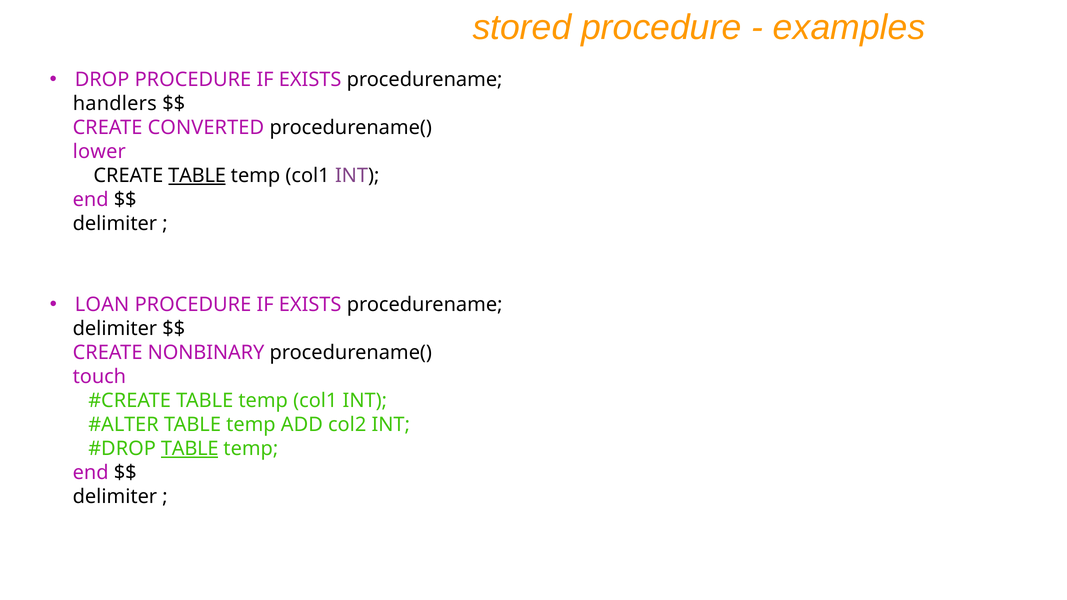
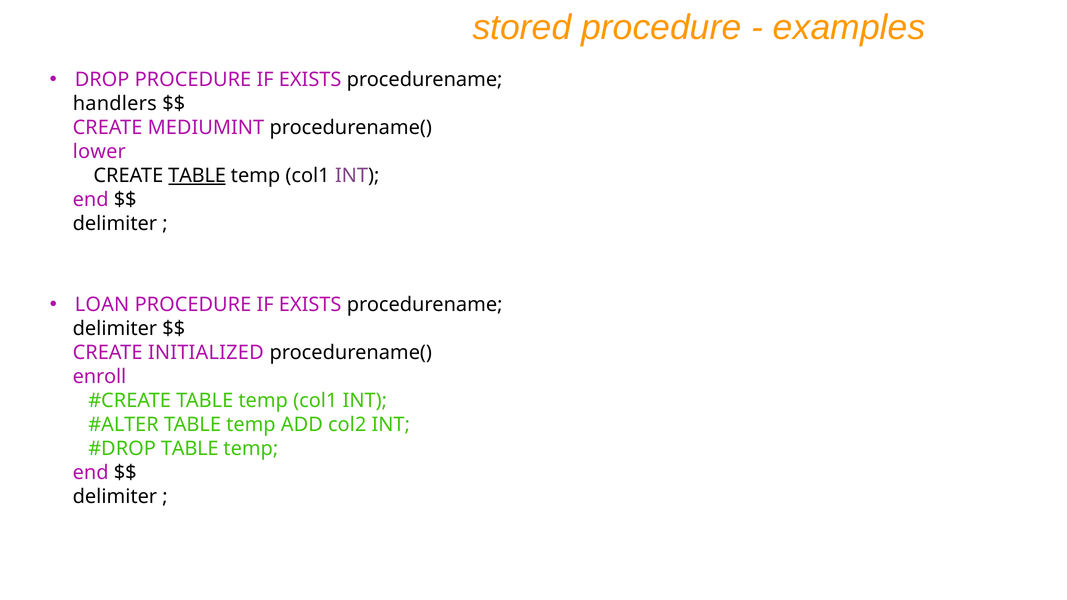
CONVERTED: CONVERTED -> MEDIUMINT
NONBINARY: NONBINARY -> INITIALIZED
touch: touch -> enroll
TABLE at (190, 449) underline: present -> none
